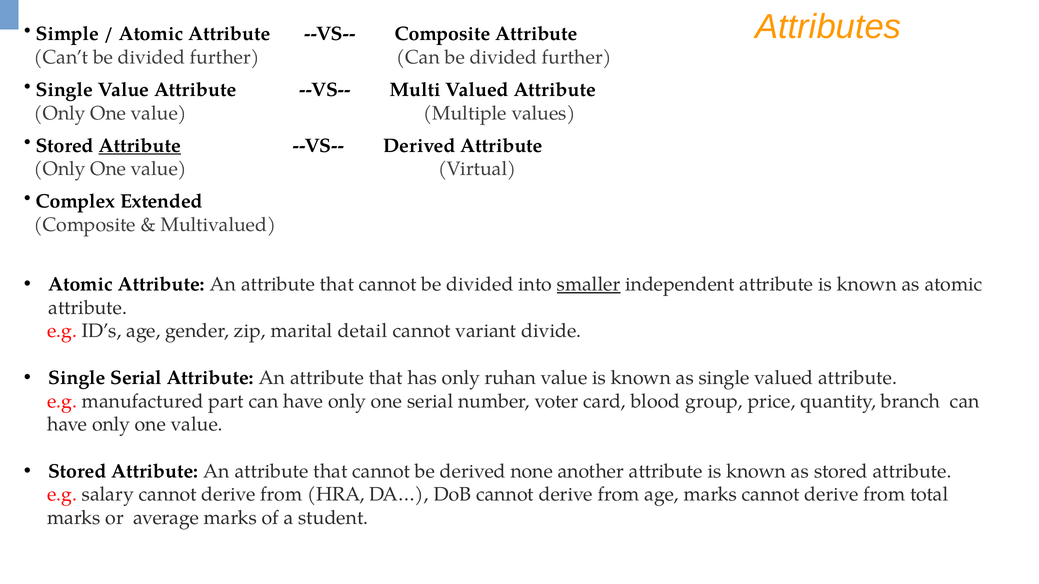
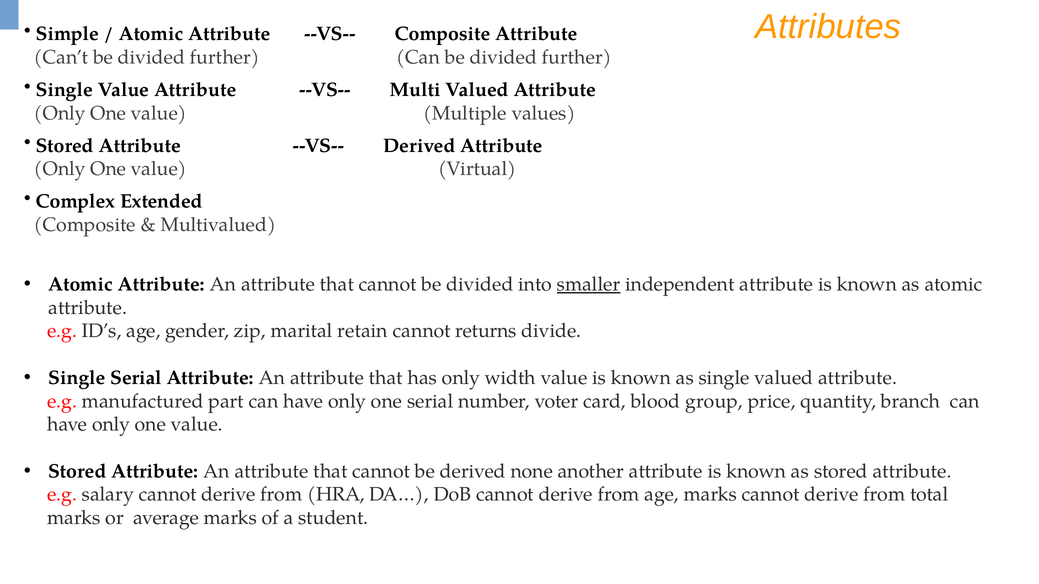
Attribute at (140, 146) underline: present -> none
detail: detail -> retain
variant: variant -> returns
ruhan: ruhan -> width
